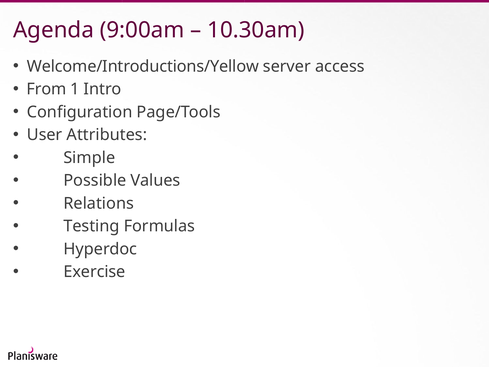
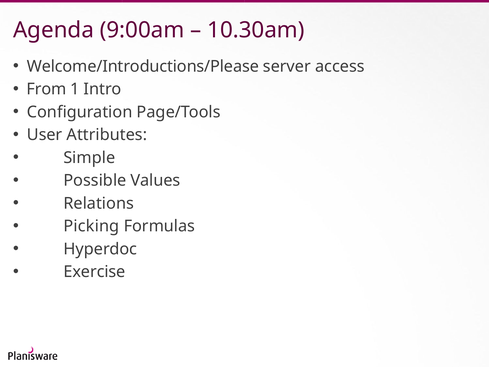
Welcome/Introductions/Yellow: Welcome/Introductions/Yellow -> Welcome/Introductions/Please
Testing: Testing -> Picking
